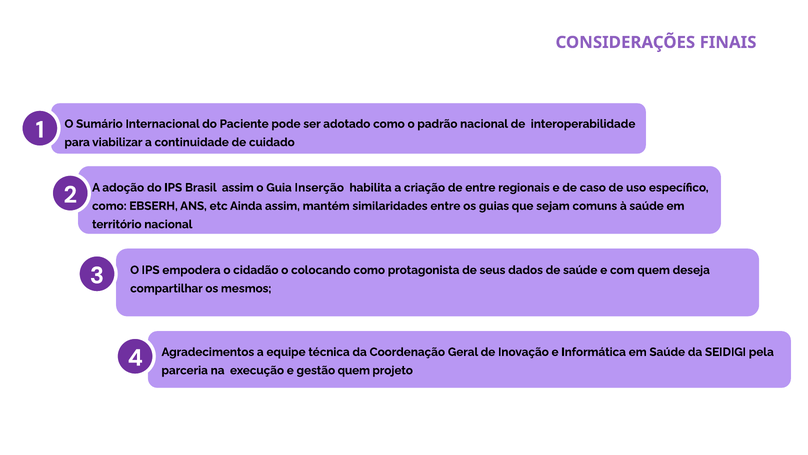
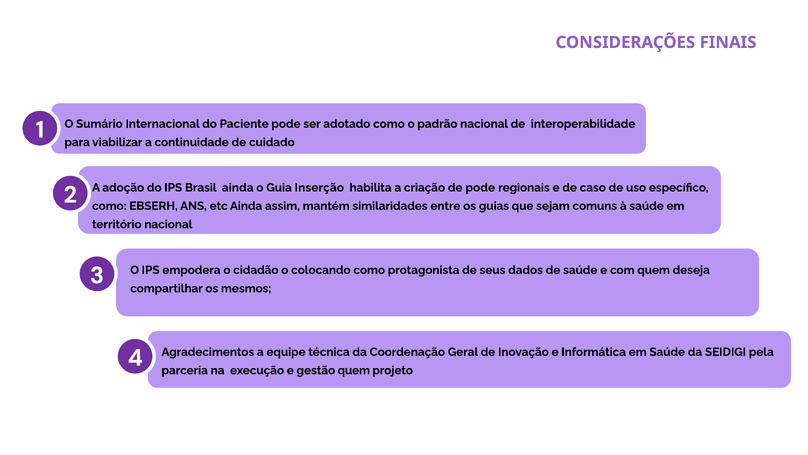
Brasil assim: assim -> ainda
de entre: entre -> pode
